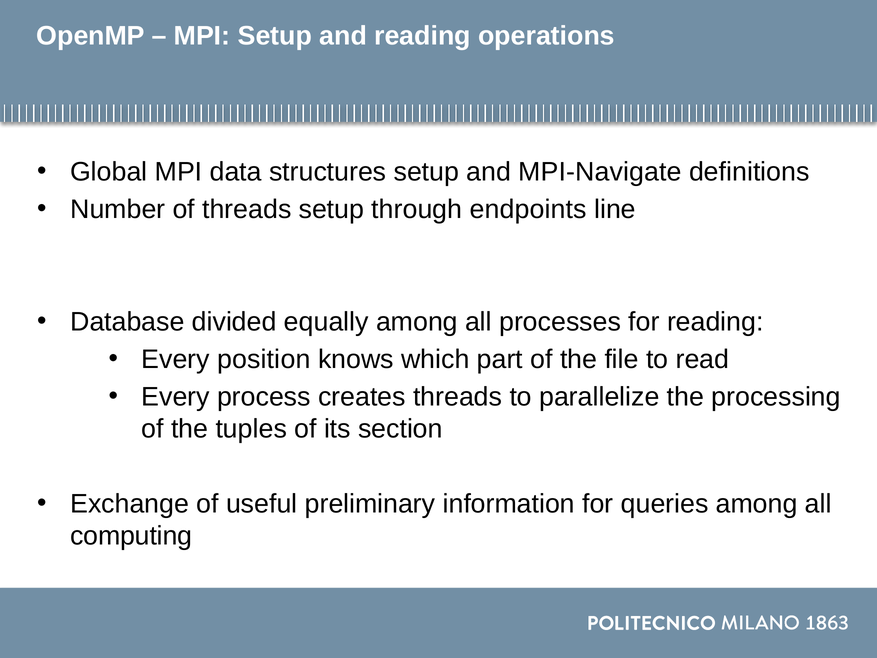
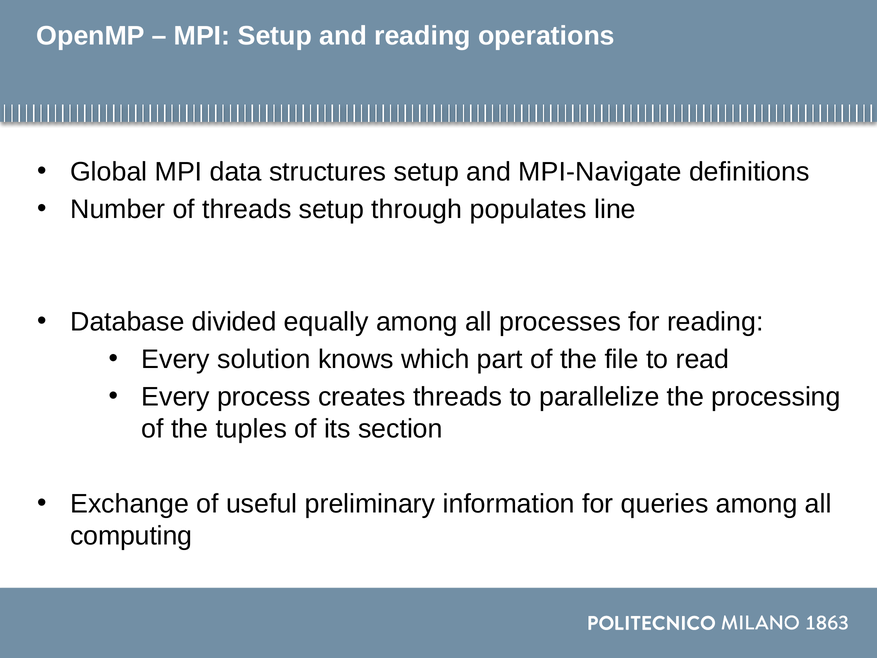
endpoints: endpoints -> populates
position: position -> solution
